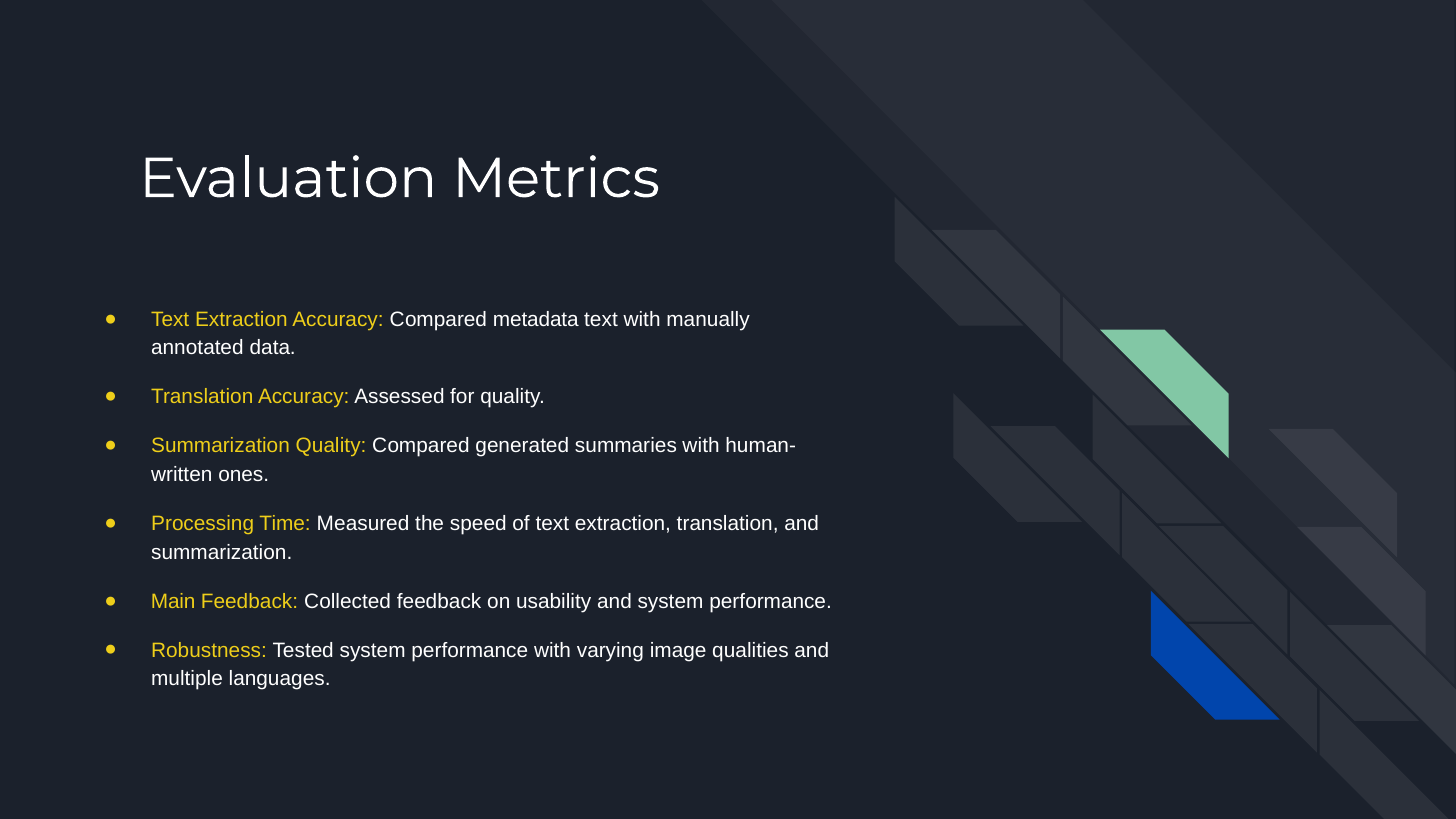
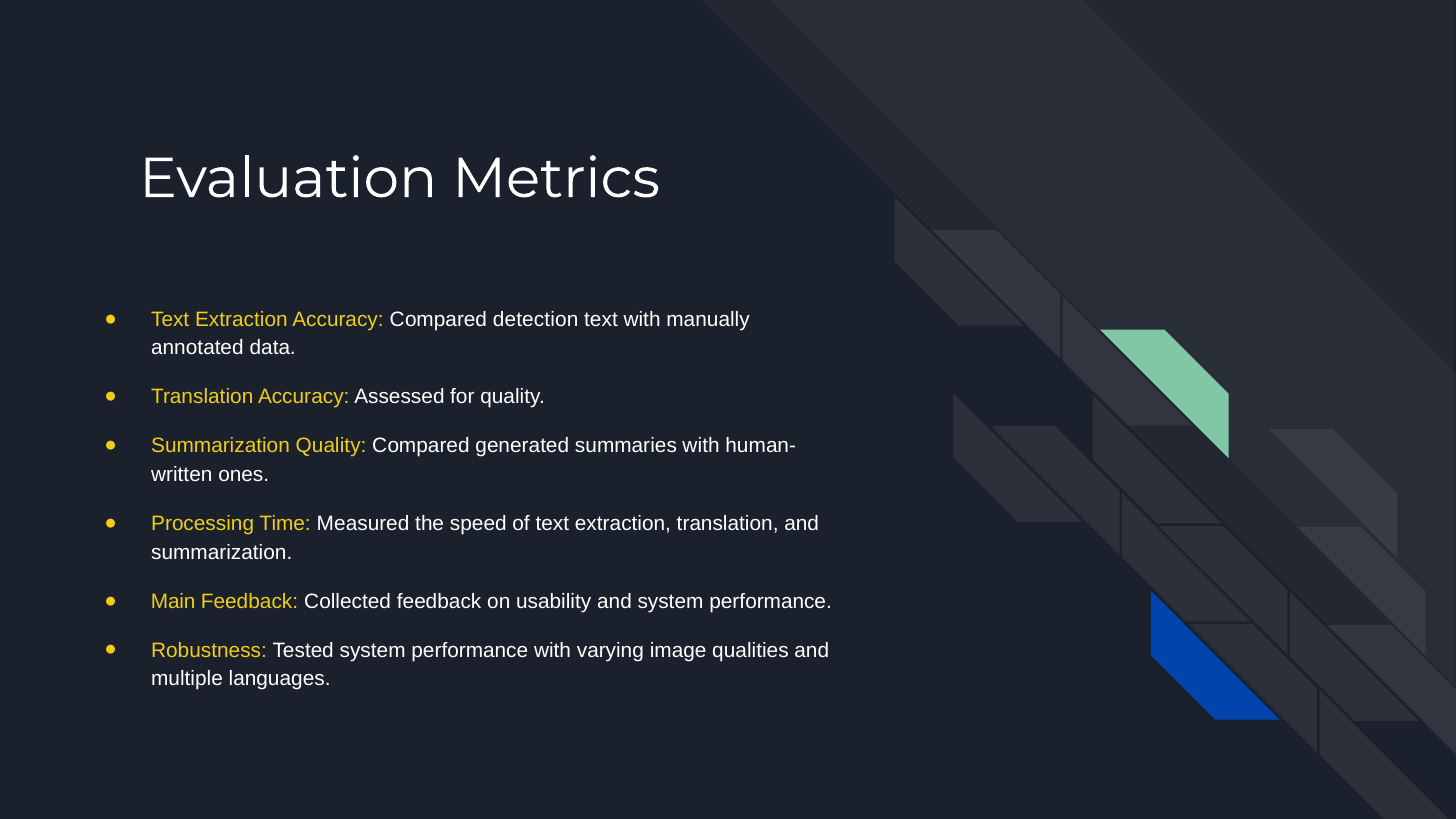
metadata: metadata -> detection
